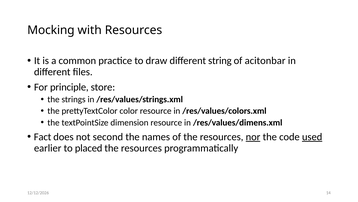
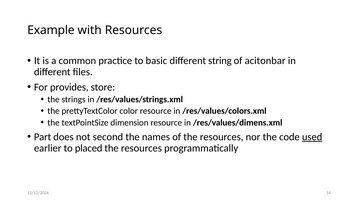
Mocking: Mocking -> Example
draw: draw -> basic
principle: principle -> provides
Fact: Fact -> Part
nor underline: present -> none
